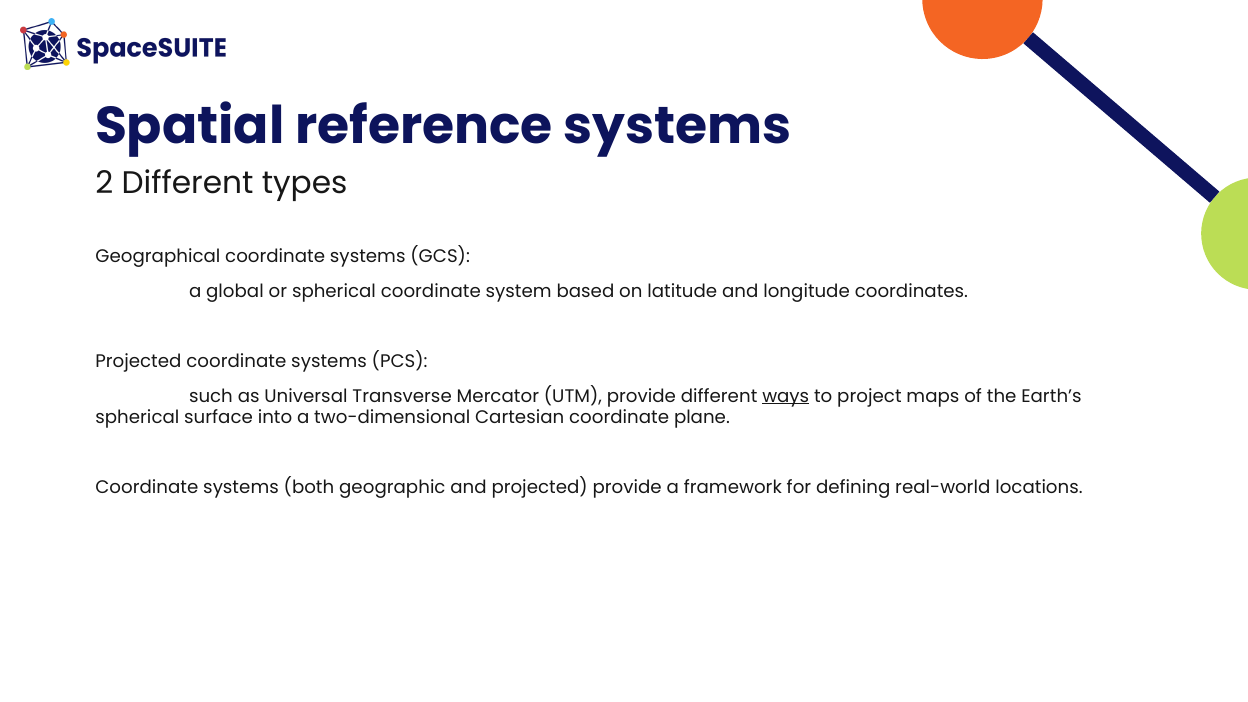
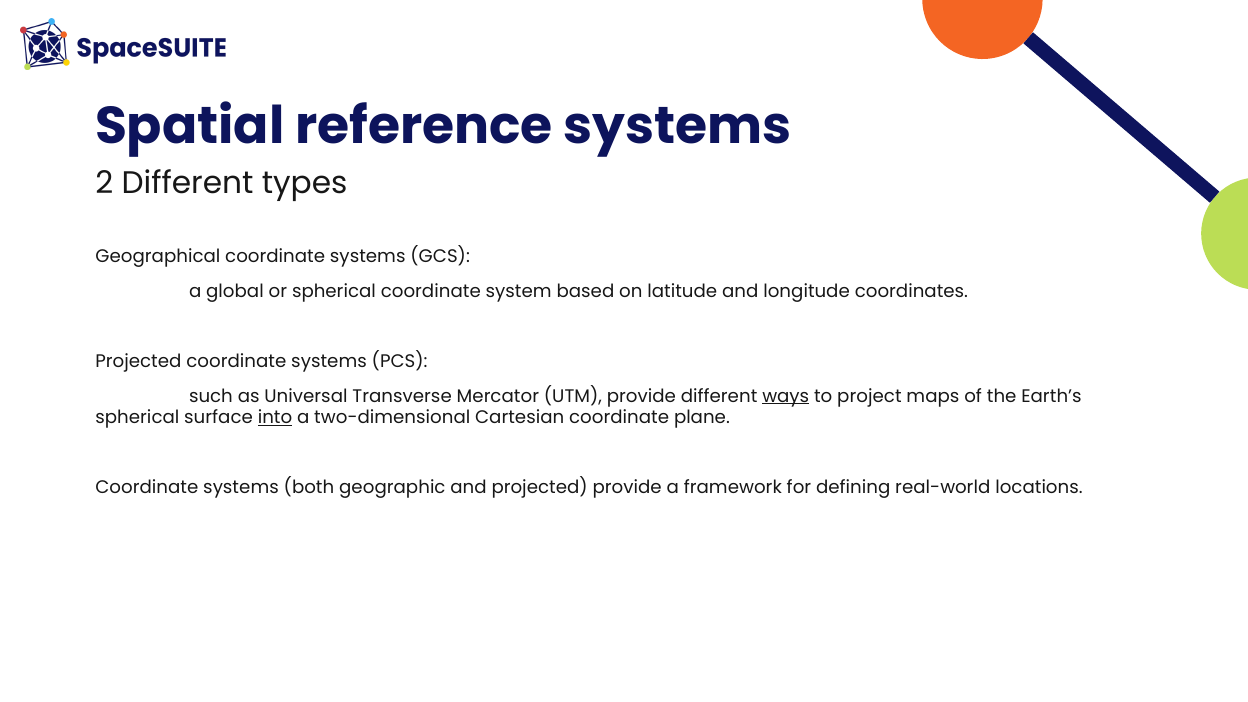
into underline: none -> present
